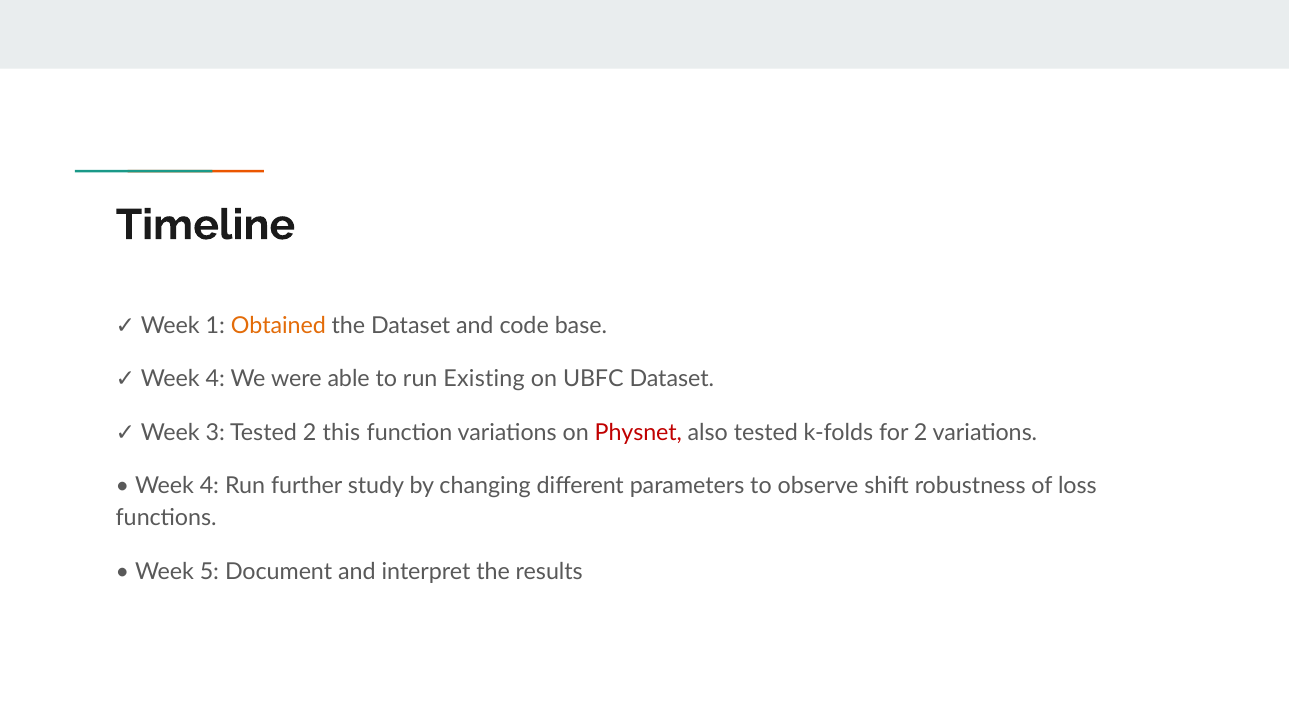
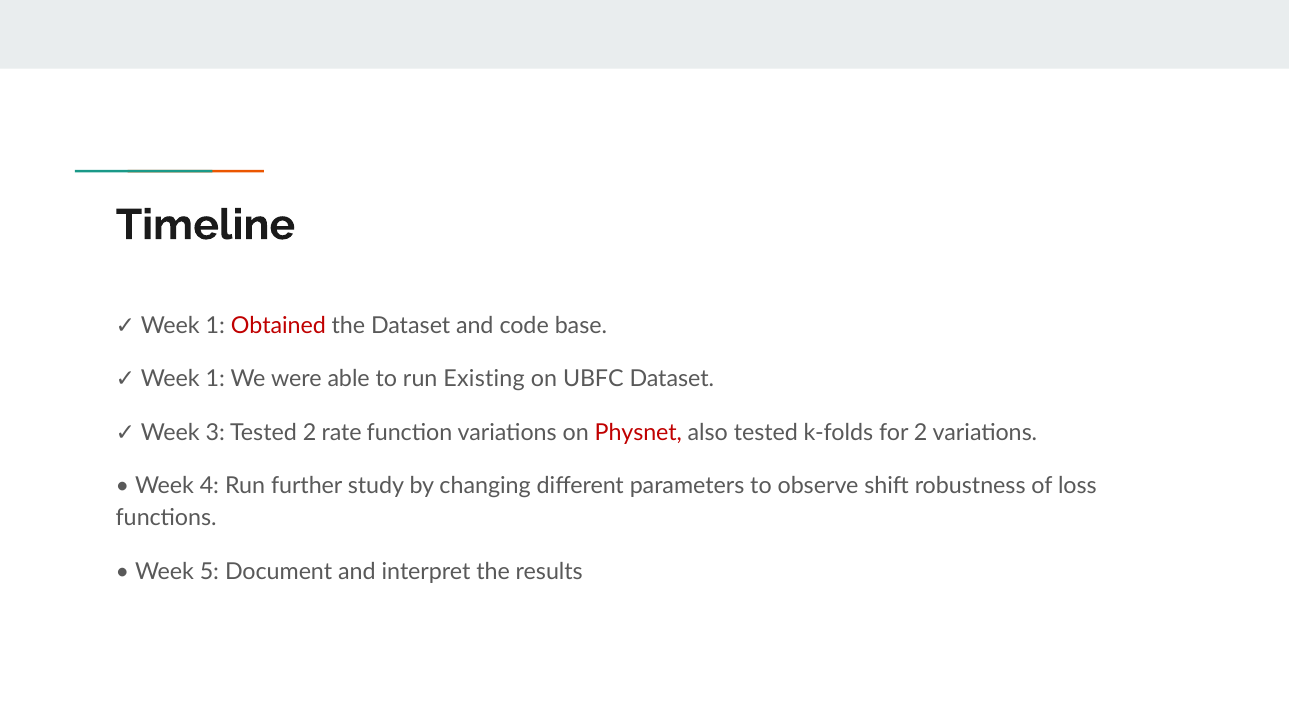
Obtained colour: orange -> red
4 at (215, 379): 4 -> 1
this: this -> rate
